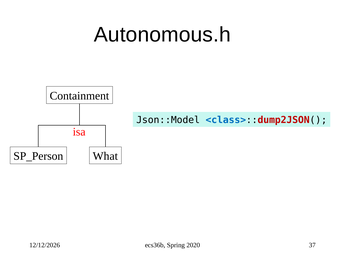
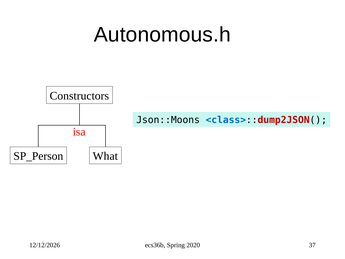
Containment: Containment -> Constructors
Json::Model: Json::Model -> Json::Moons
